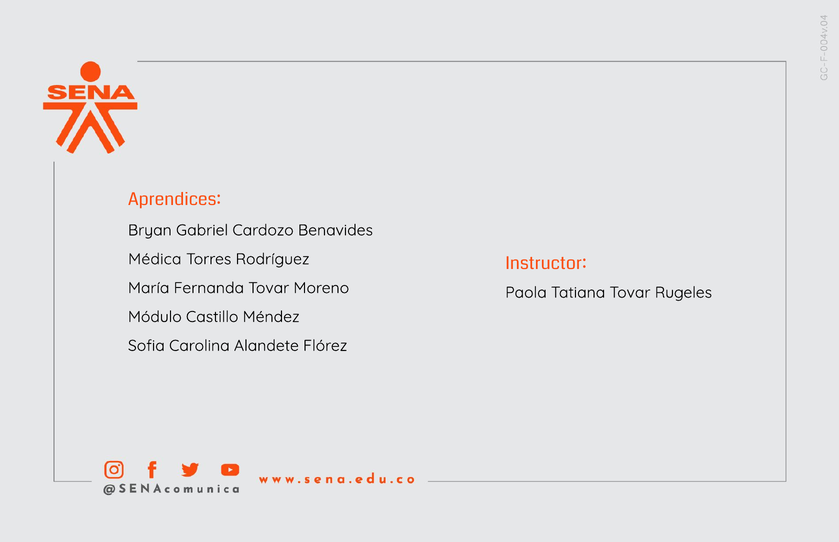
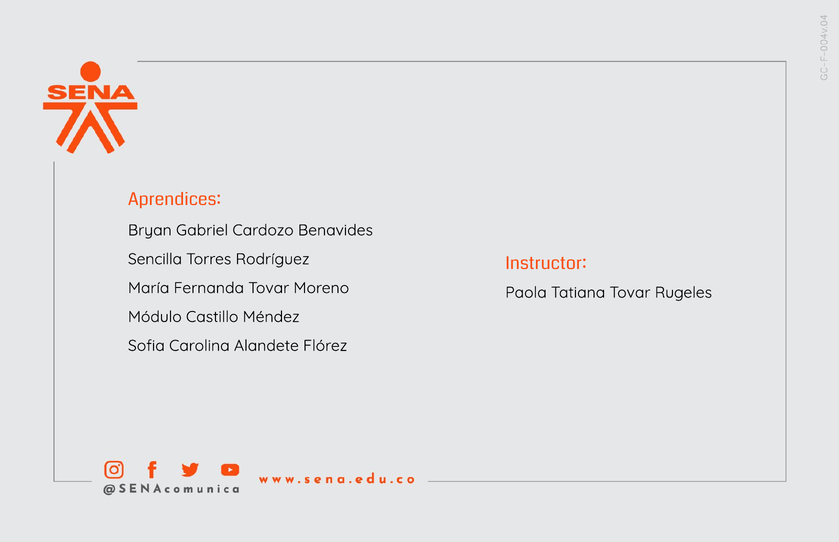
Médica: Médica -> Sencilla
